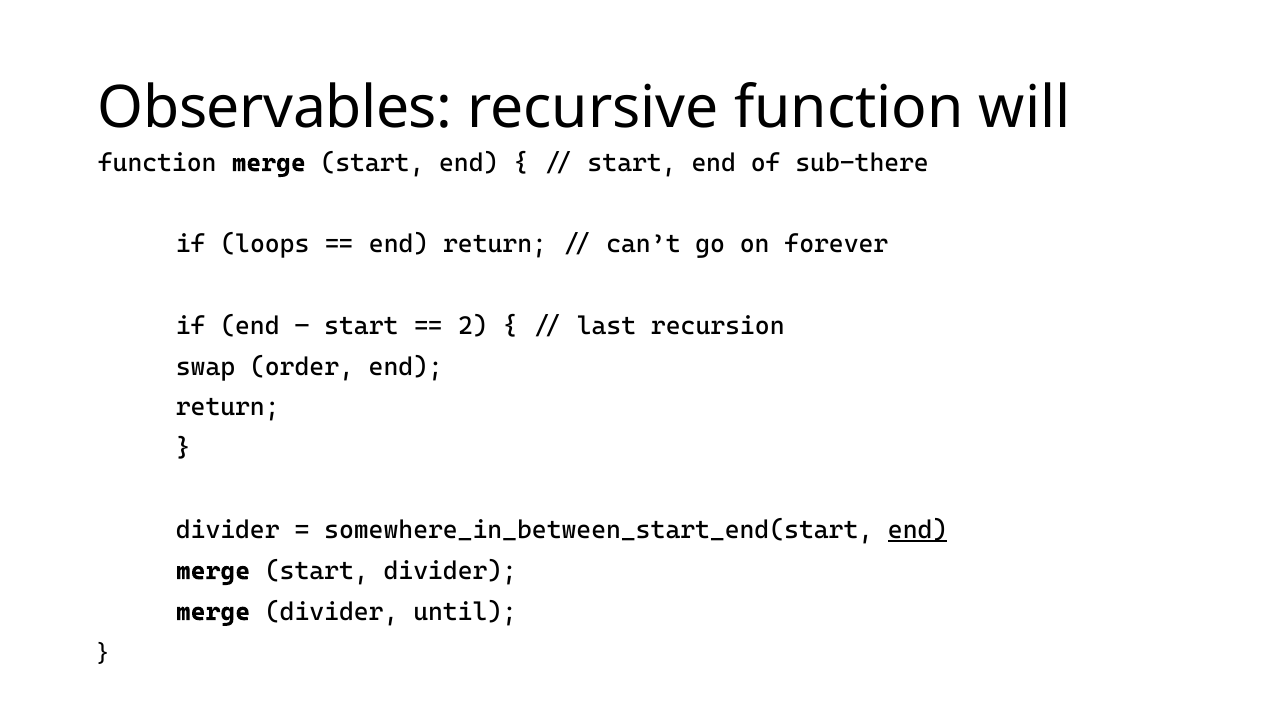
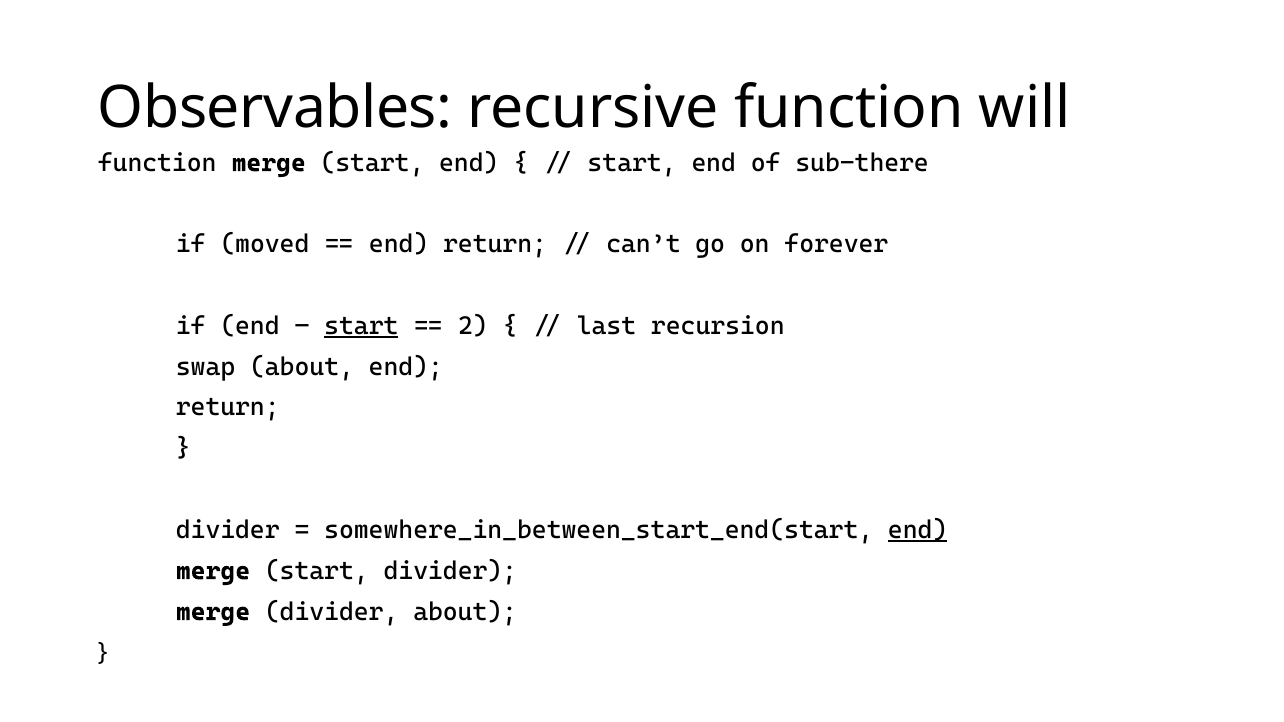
loops: loops -> moved
start at (361, 326) underline: none -> present
swap order: order -> about
divider until: until -> about
